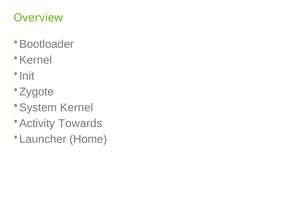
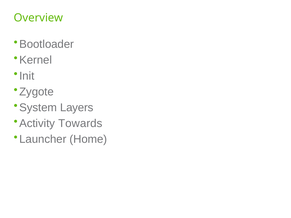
System Kernel: Kernel -> Layers
